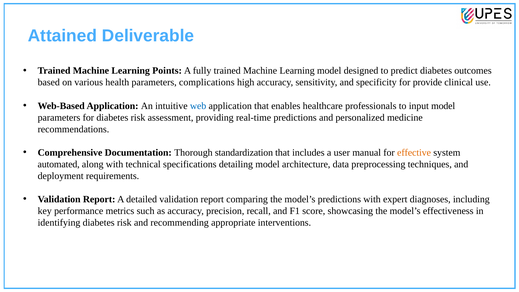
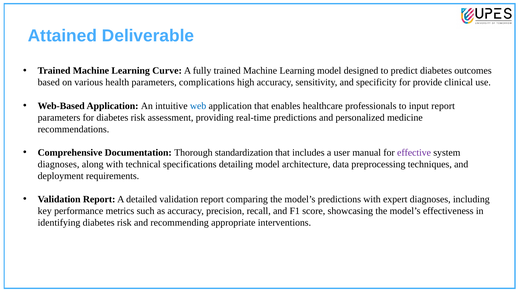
Points: Points -> Curve
input model: model -> report
effective colour: orange -> purple
automated at (59, 164): automated -> diagnoses
